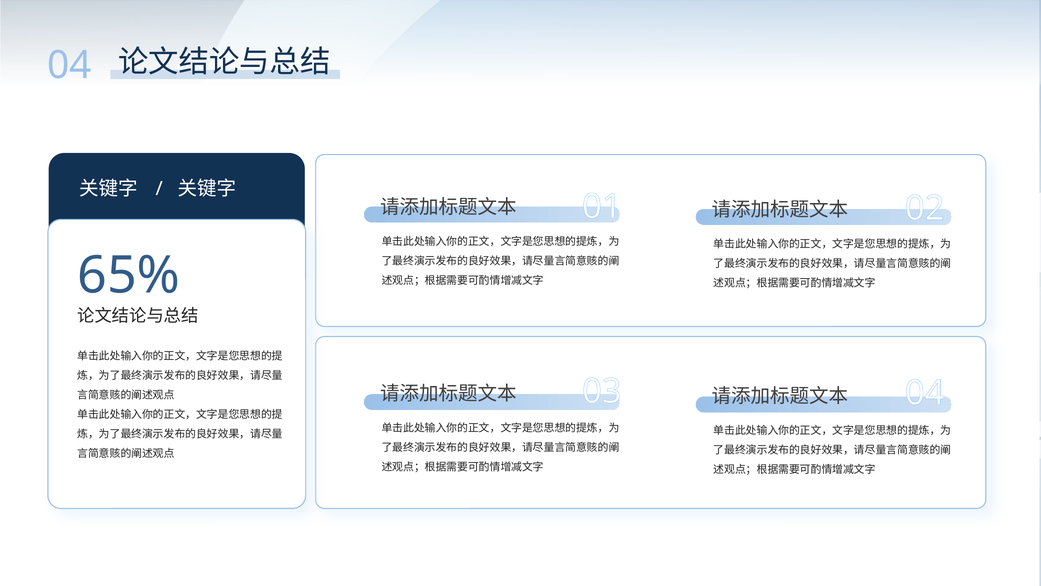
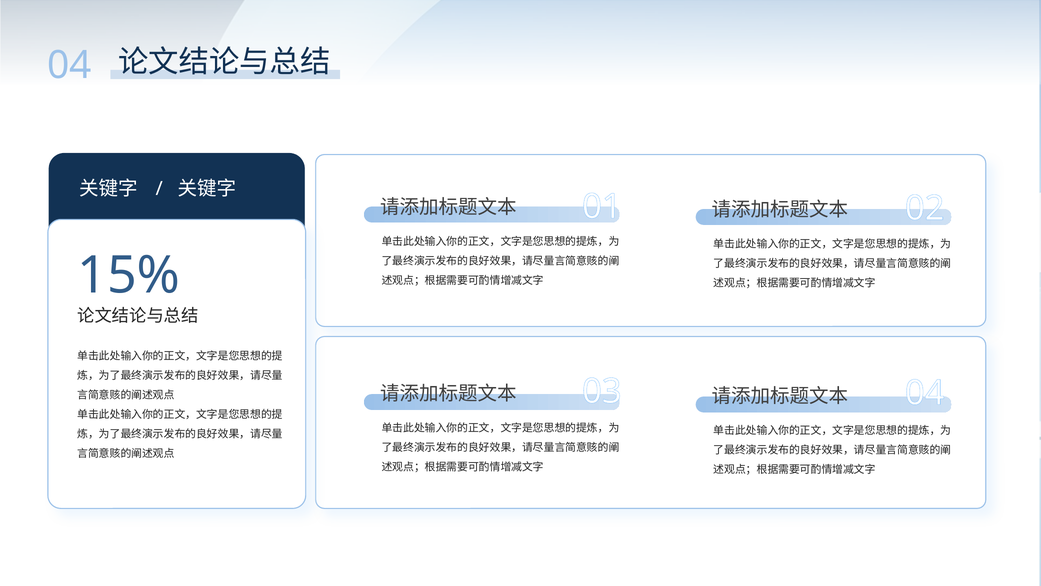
65%: 65% -> 15%
